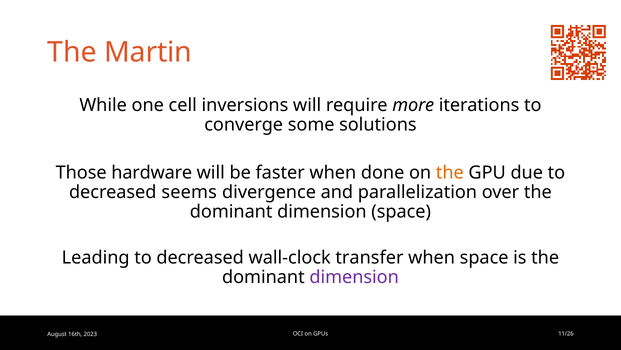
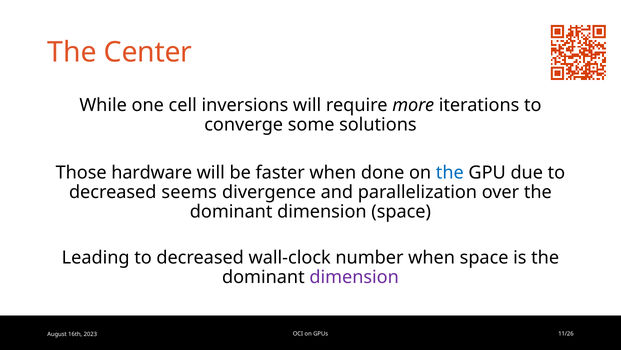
Martin: Martin -> Center
the at (450, 172) colour: orange -> blue
transfer: transfer -> number
